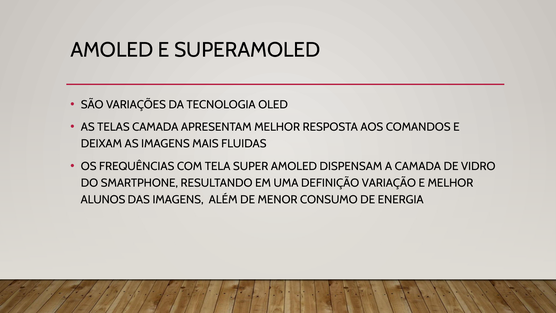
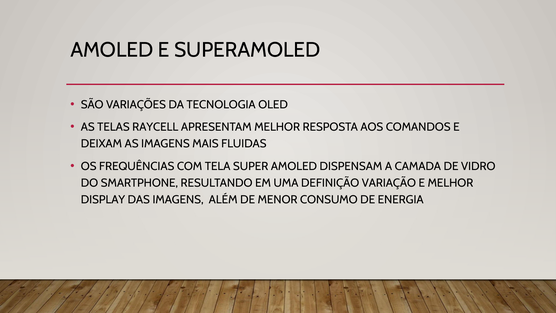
TELAS CAMADA: CAMADA -> RAYCELL
ALUNOS: ALUNOS -> DISPLAY
